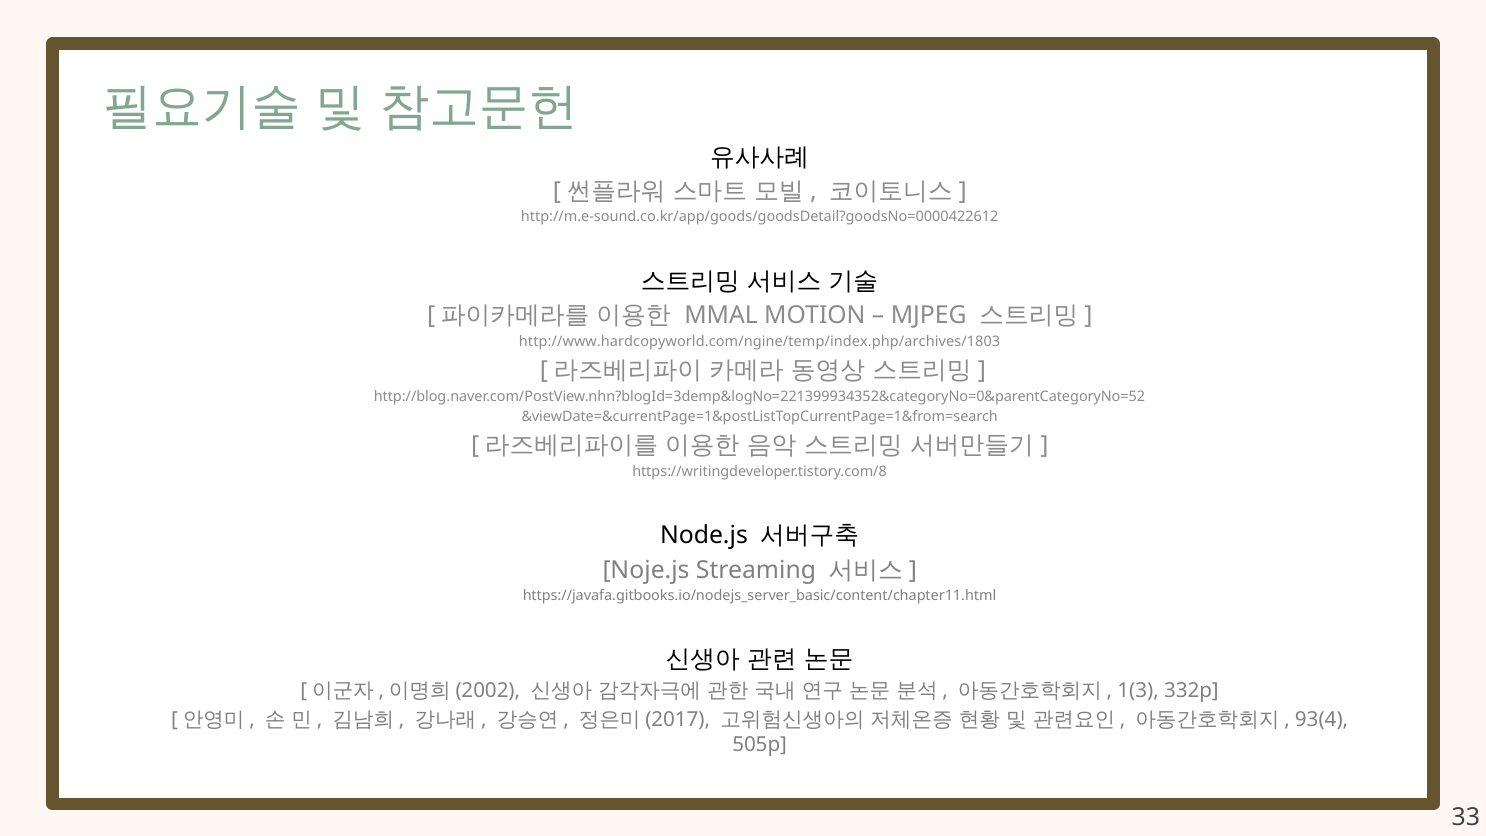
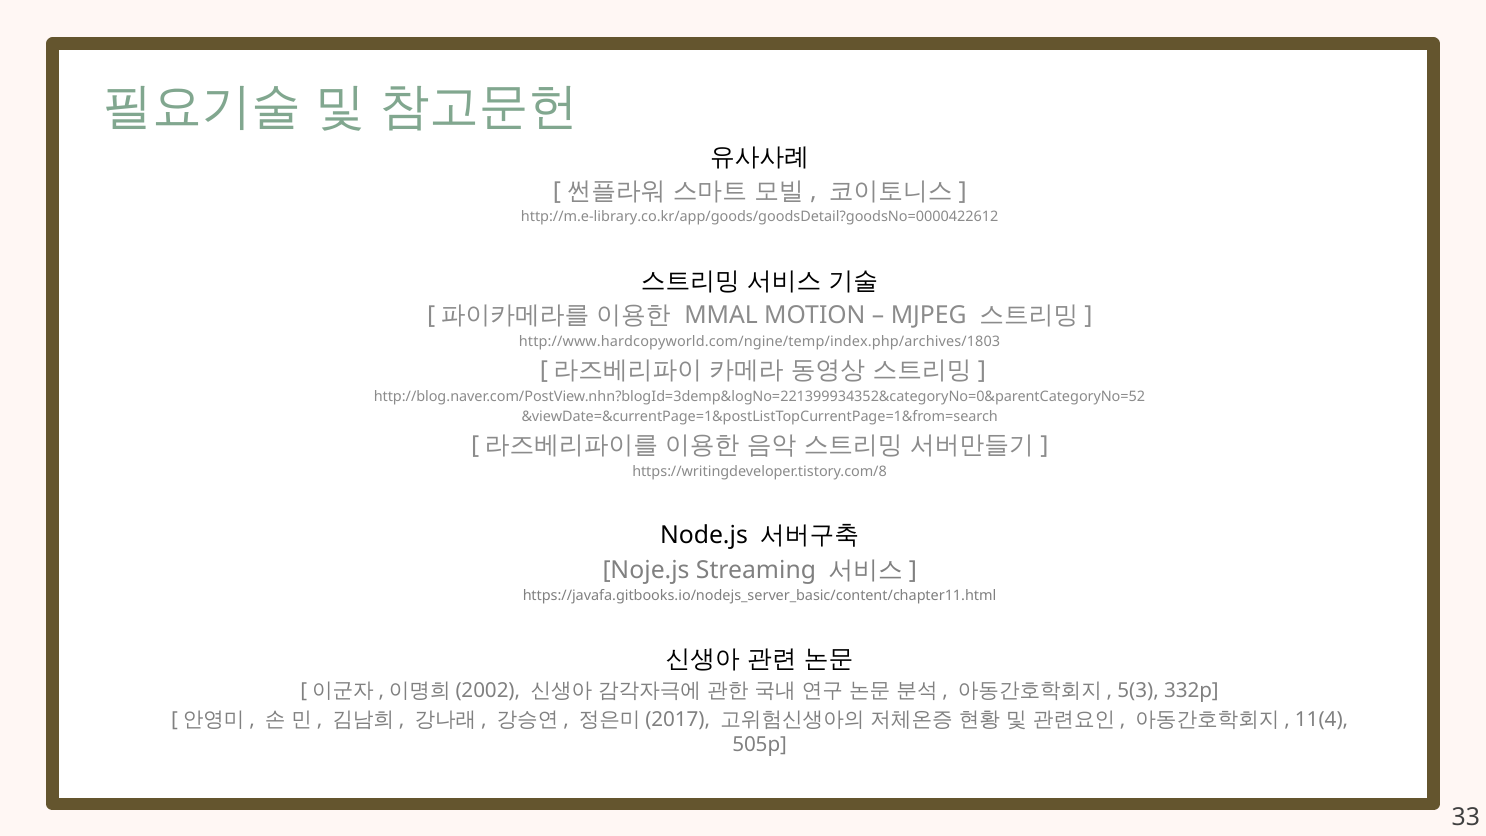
http://m.e-sound.co.kr/app/goods/goodsDetail?goodsNo=0000422612: http://m.e-sound.co.kr/app/goods/goodsDetail?goodsNo=0000422612 -> http://m.e-library.co.kr/app/goods/goodsDetail?goodsNo=0000422612
1(3: 1(3 -> 5(3
93(4: 93(4 -> 11(4
